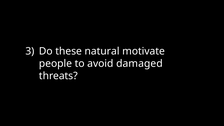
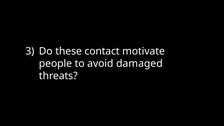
natural: natural -> contact
